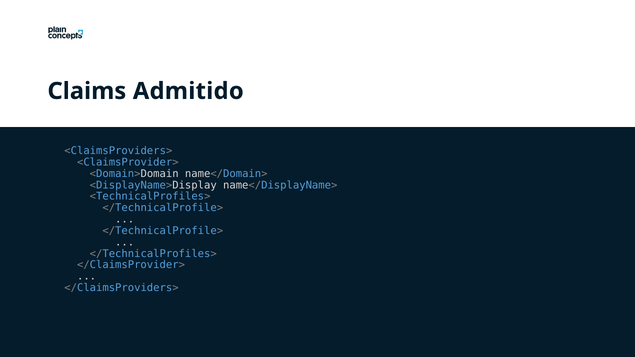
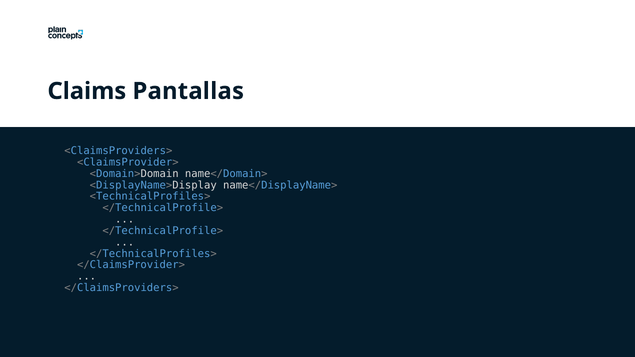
Admitido: Admitido -> Pantallas
